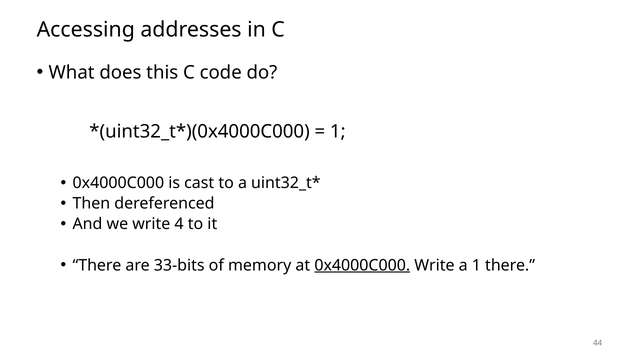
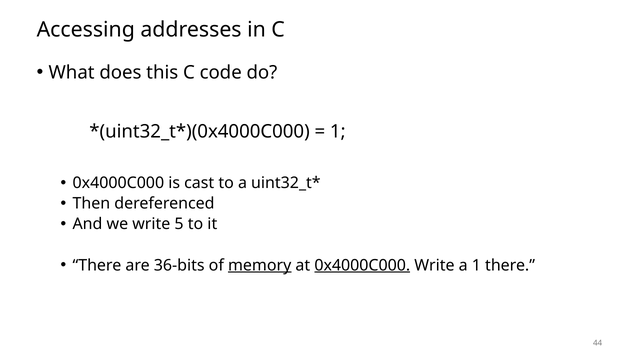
4: 4 -> 5
33-bits: 33-bits -> 36-bits
memory underline: none -> present
